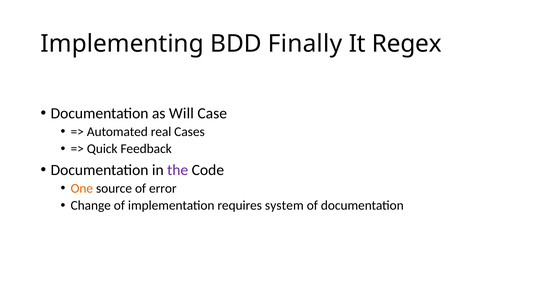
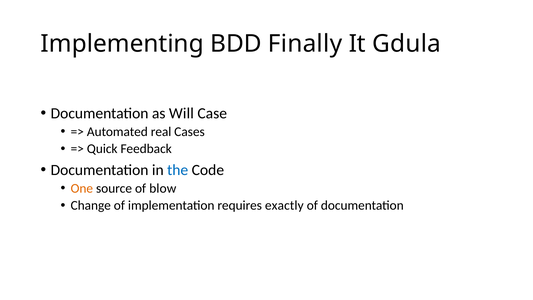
Regex: Regex -> Gdula
the colour: purple -> blue
error: error -> blow
system: system -> exactly
